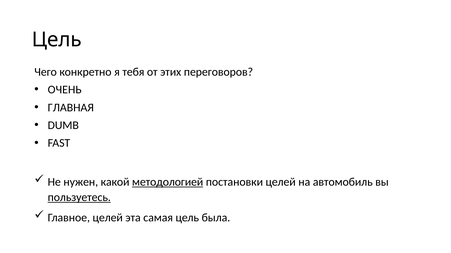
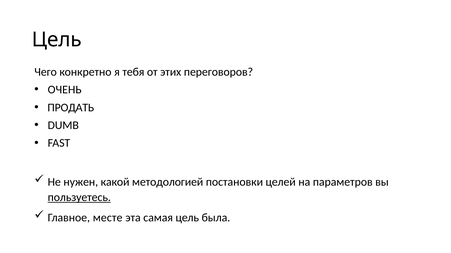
ГЛАВНАЯ: ГЛАВНАЯ -> ПРОДАТЬ
методологией underline: present -> none
автомобиль: автомобиль -> параметров
Главное целей: целей -> месте
